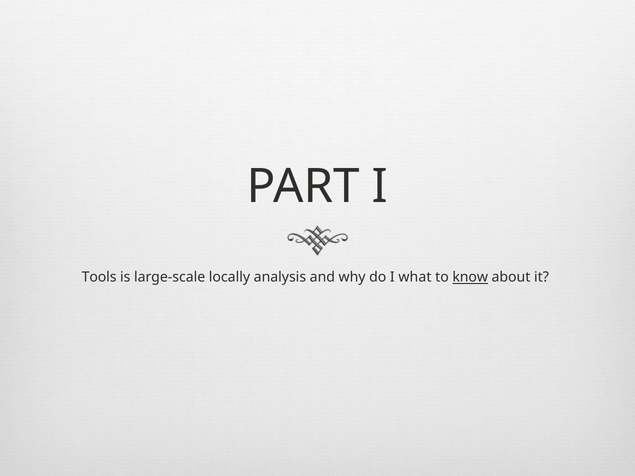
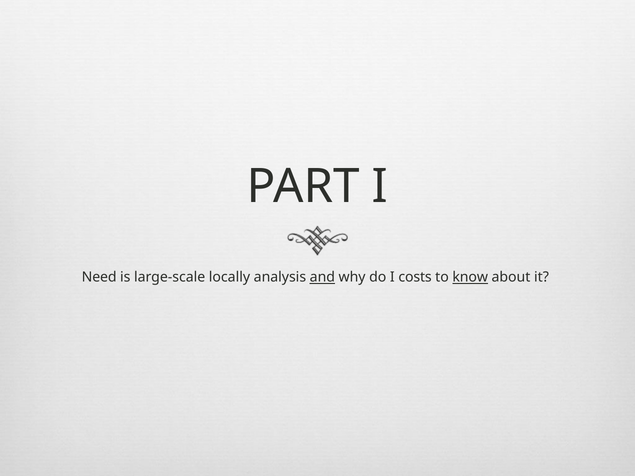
Tools: Tools -> Need
and underline: none -> present
what: what -> costs
